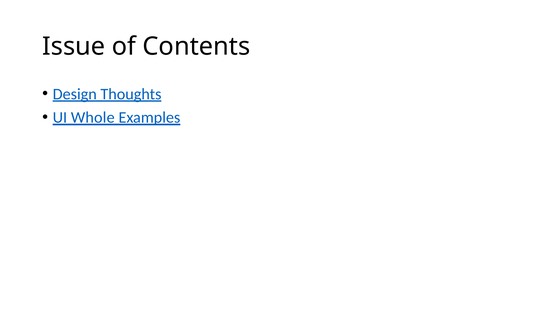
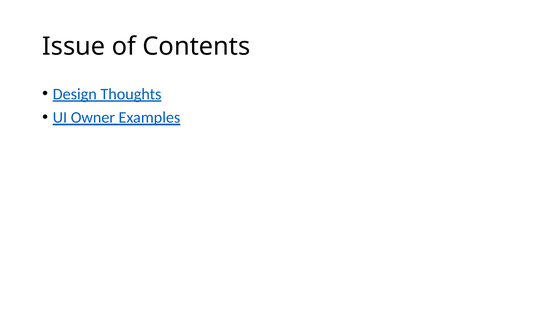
Whole: Whole -> Owner
